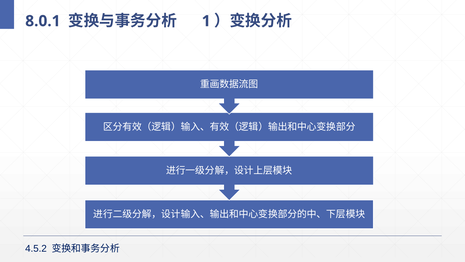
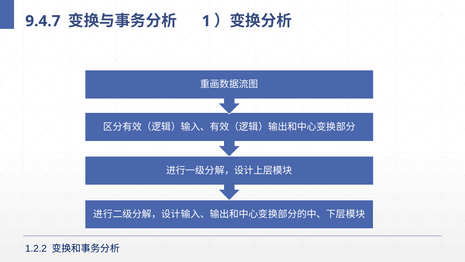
8.0.1: 8.0.1 -> 9.4.7
4.5.2: 4.5.2 -> 1.2.2
